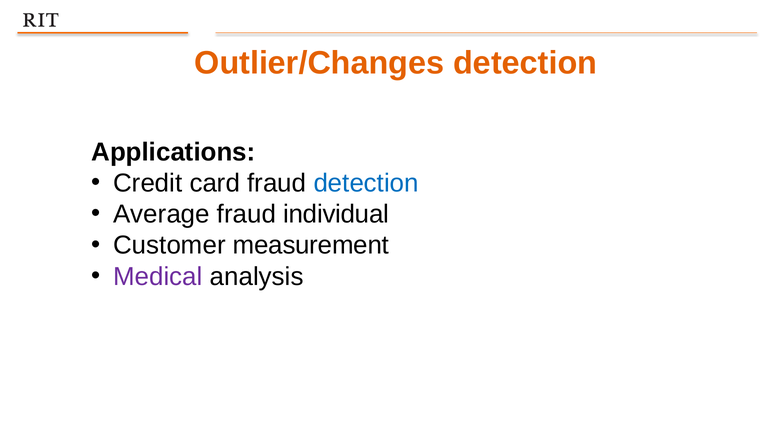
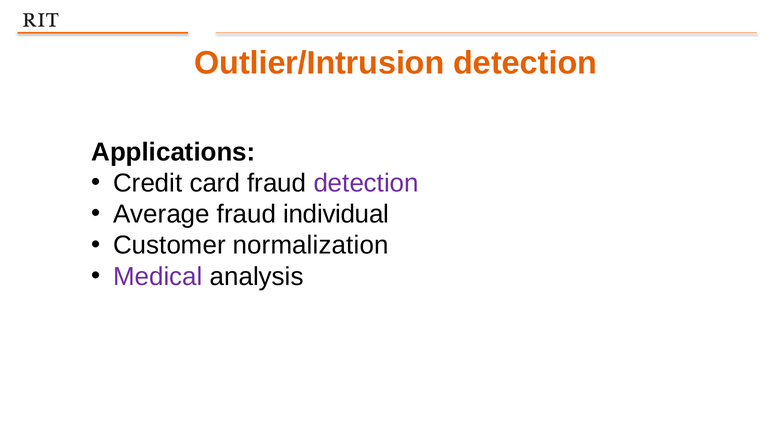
Outlier/Changes: Outlier/Changes -> Outlier/Intrusion
detection at (366, 183) colour: blue -> purple
measurement: measurement -> normalization
